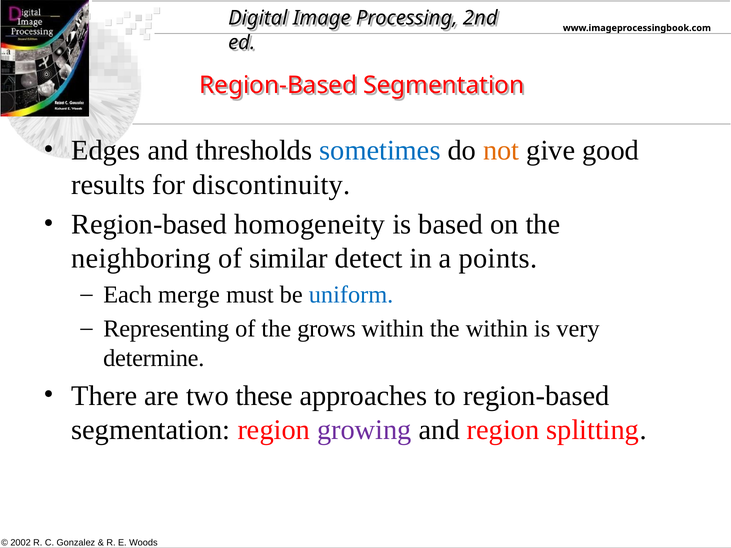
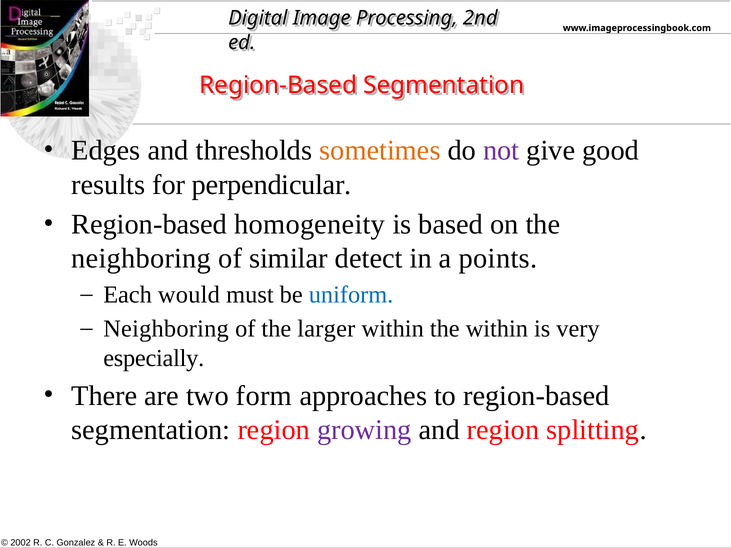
sometimes colour: blue -> orange
not colour: orange -> purple
discontinuity: discontinuity -> perpendicular
merge: merge -> would
Representing at (166, 329): Representing -> Neighboring
grows: grows -> larger
determine: determine -> especially
these: these -> form
